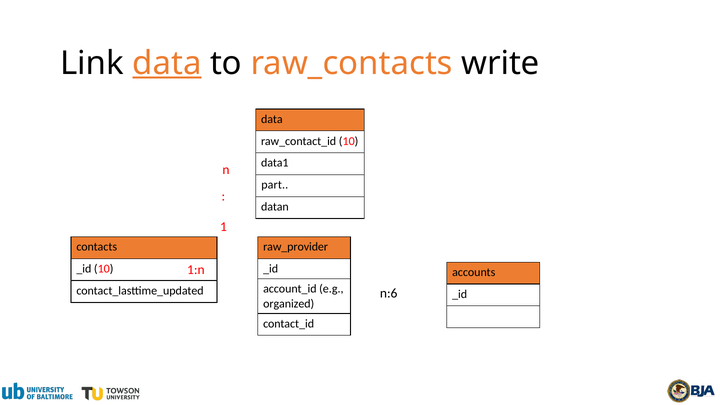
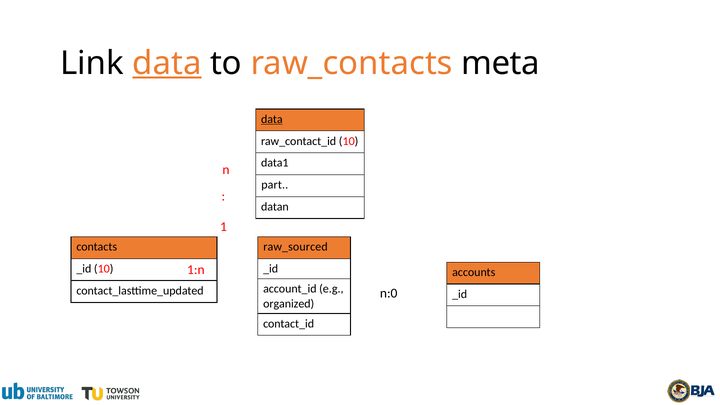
write: write -> meta
data at (272, 119) underline: none -> present
raw_provider: raw_provider -> raw_sourced
n:6: n:6 -> n:0
